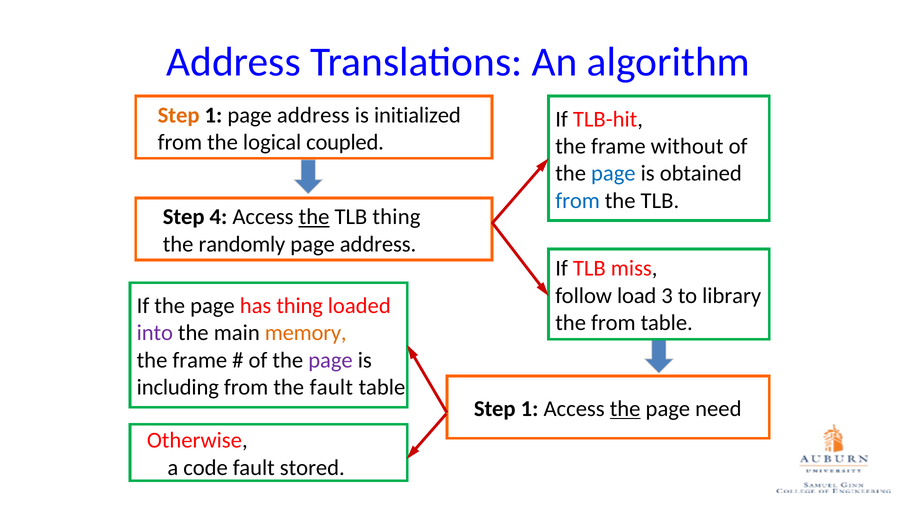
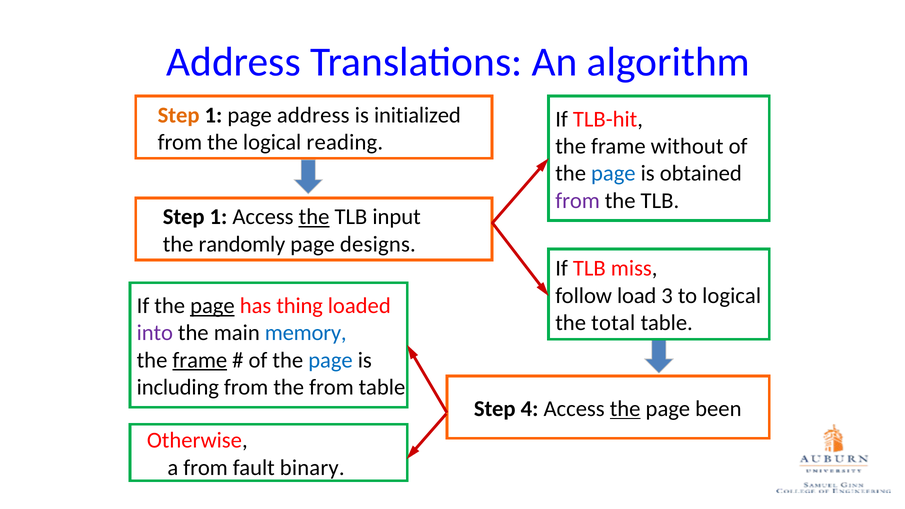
coupled: coupled -> reading
from at (578, 201) colour: blue -> purple
4 at (218, 217): 4 -> 1
TLB thing: thing -> input
address at (378, 244): address -> designs
to library: library -> logical
page at (212, 306) underline: none -> present
the from: from -> total
memory colour: orange -> blue
frame at (200, 360) underline: none -> present
page at (330, 360) colour: purple -> blue
the fault: fault -> from
1 at (530, 409): 1 -> 4
need: need -> been
a code: code -> from
stored: stored -> binary
